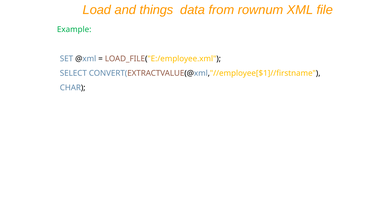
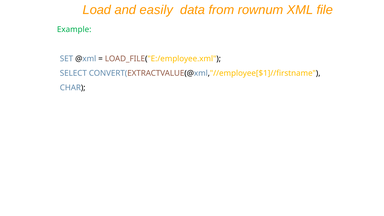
things: things -> easily
